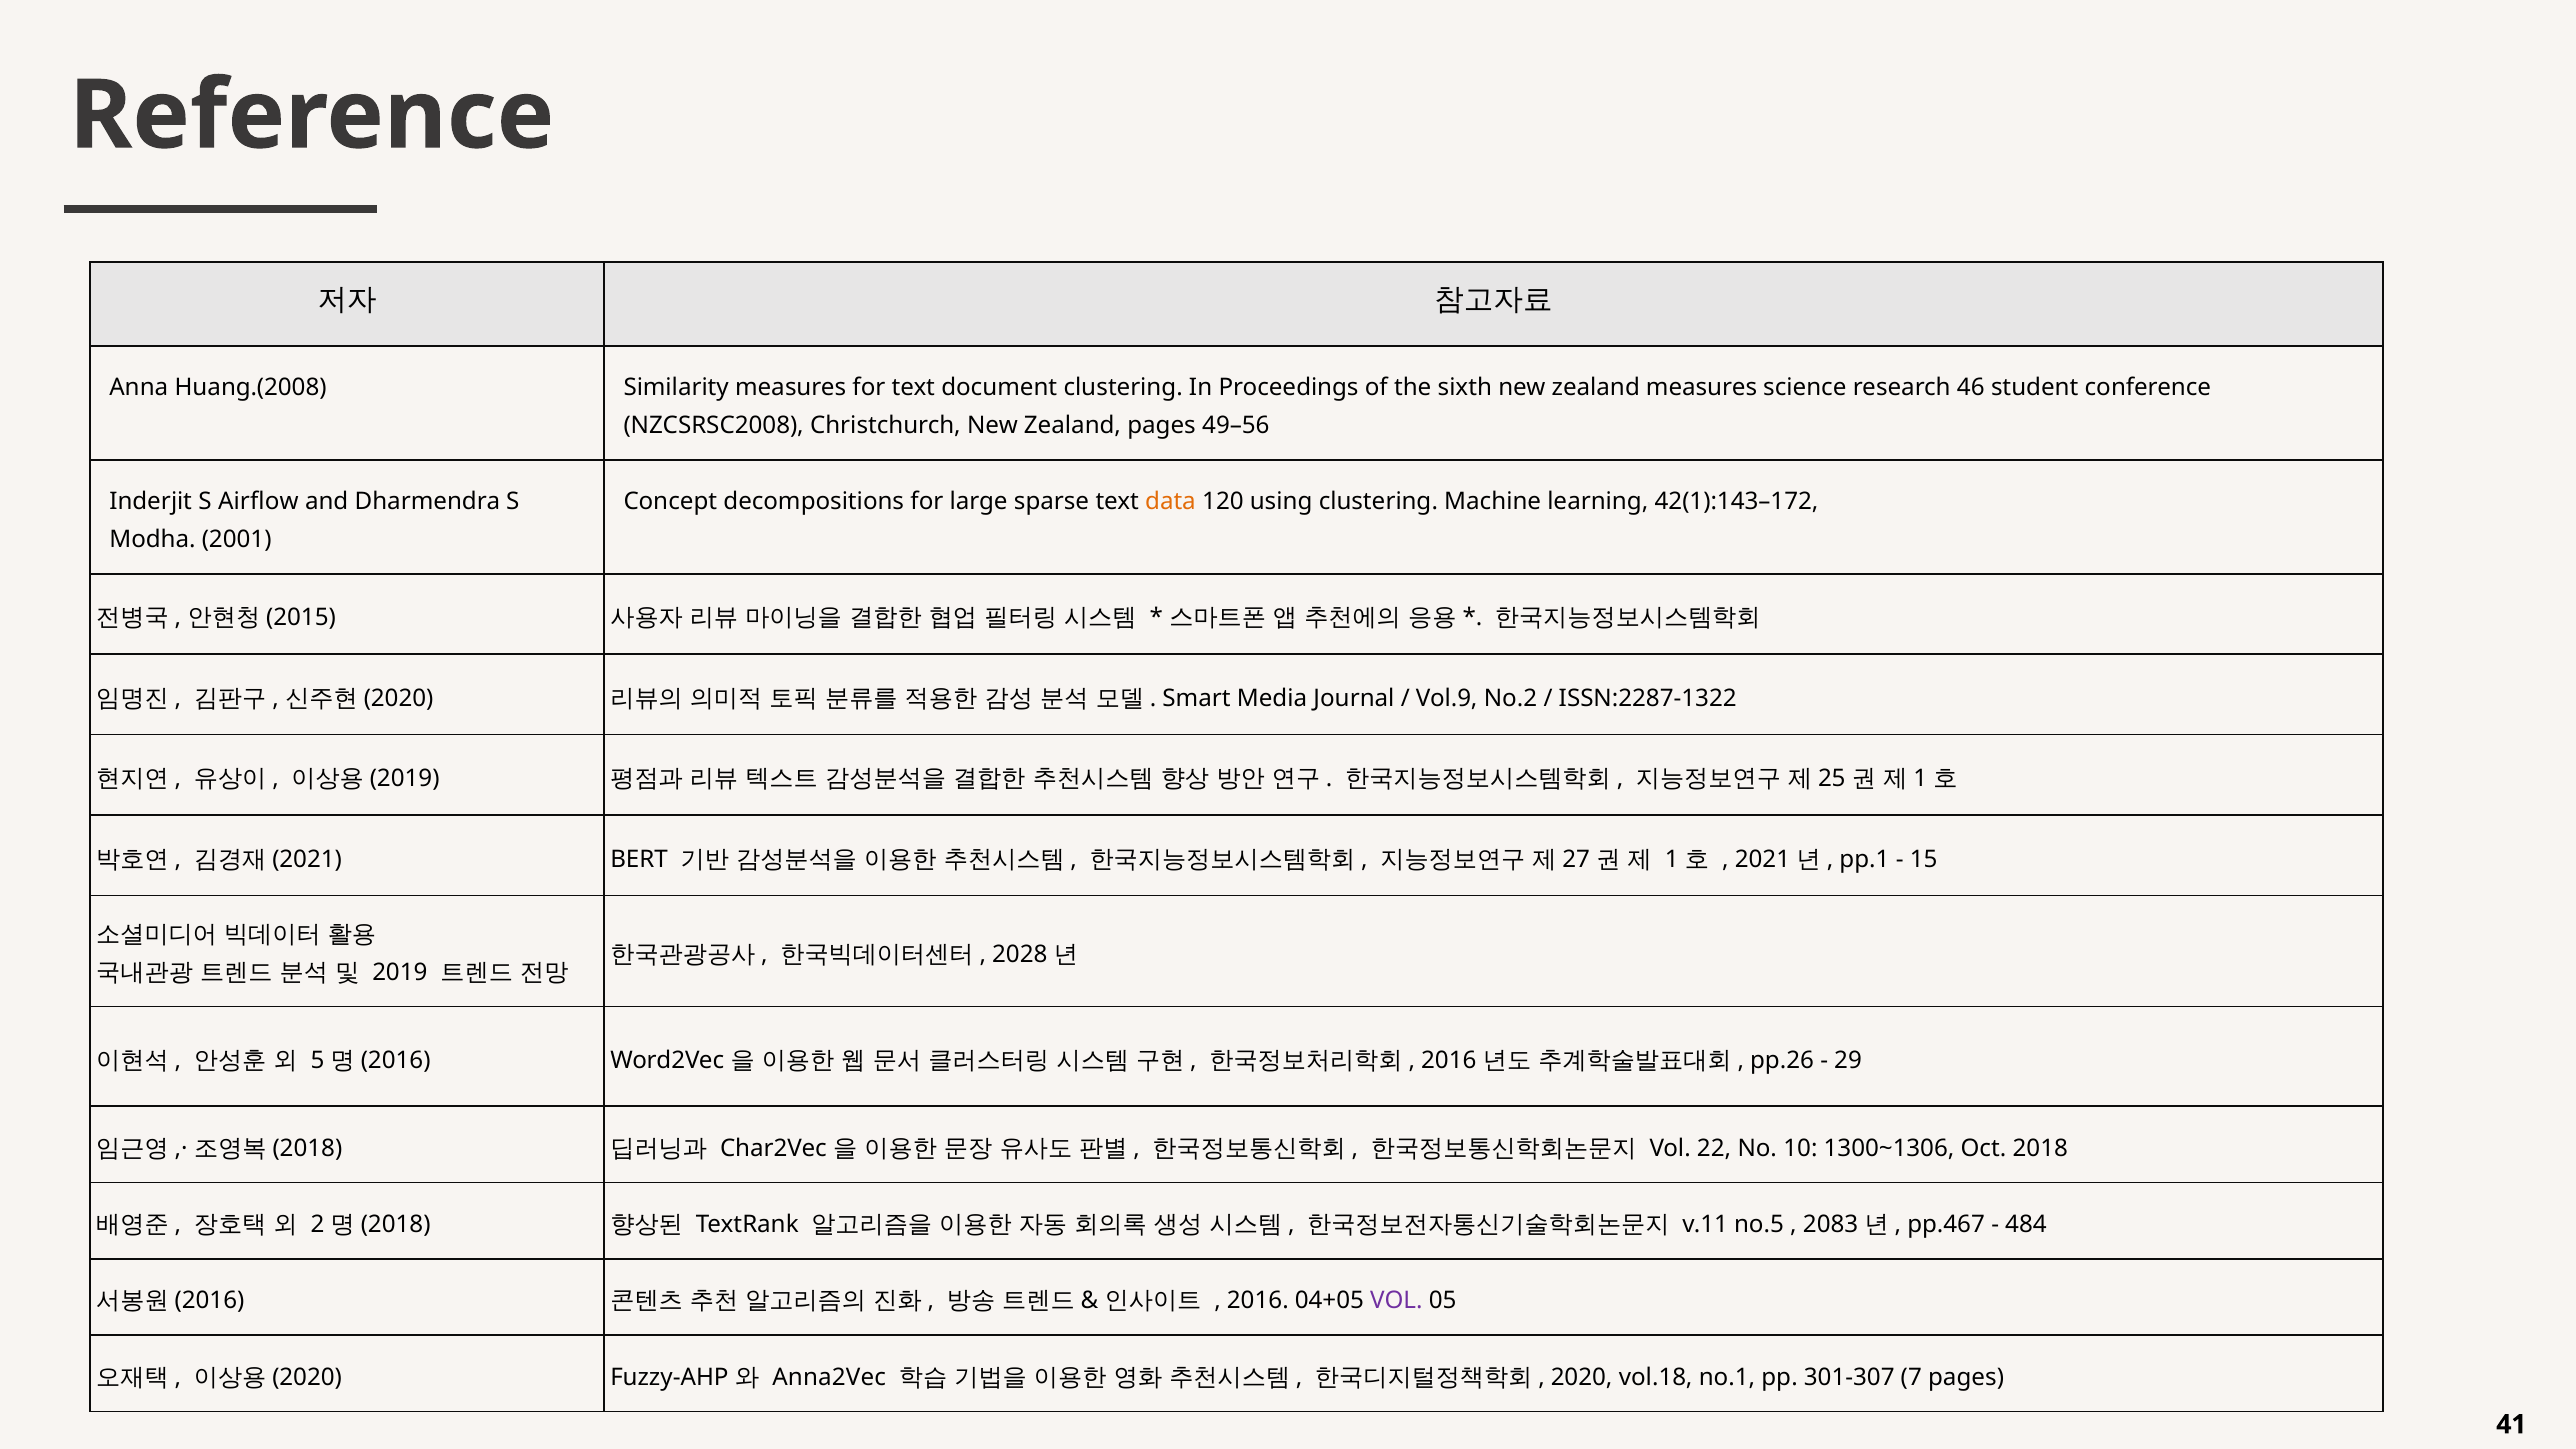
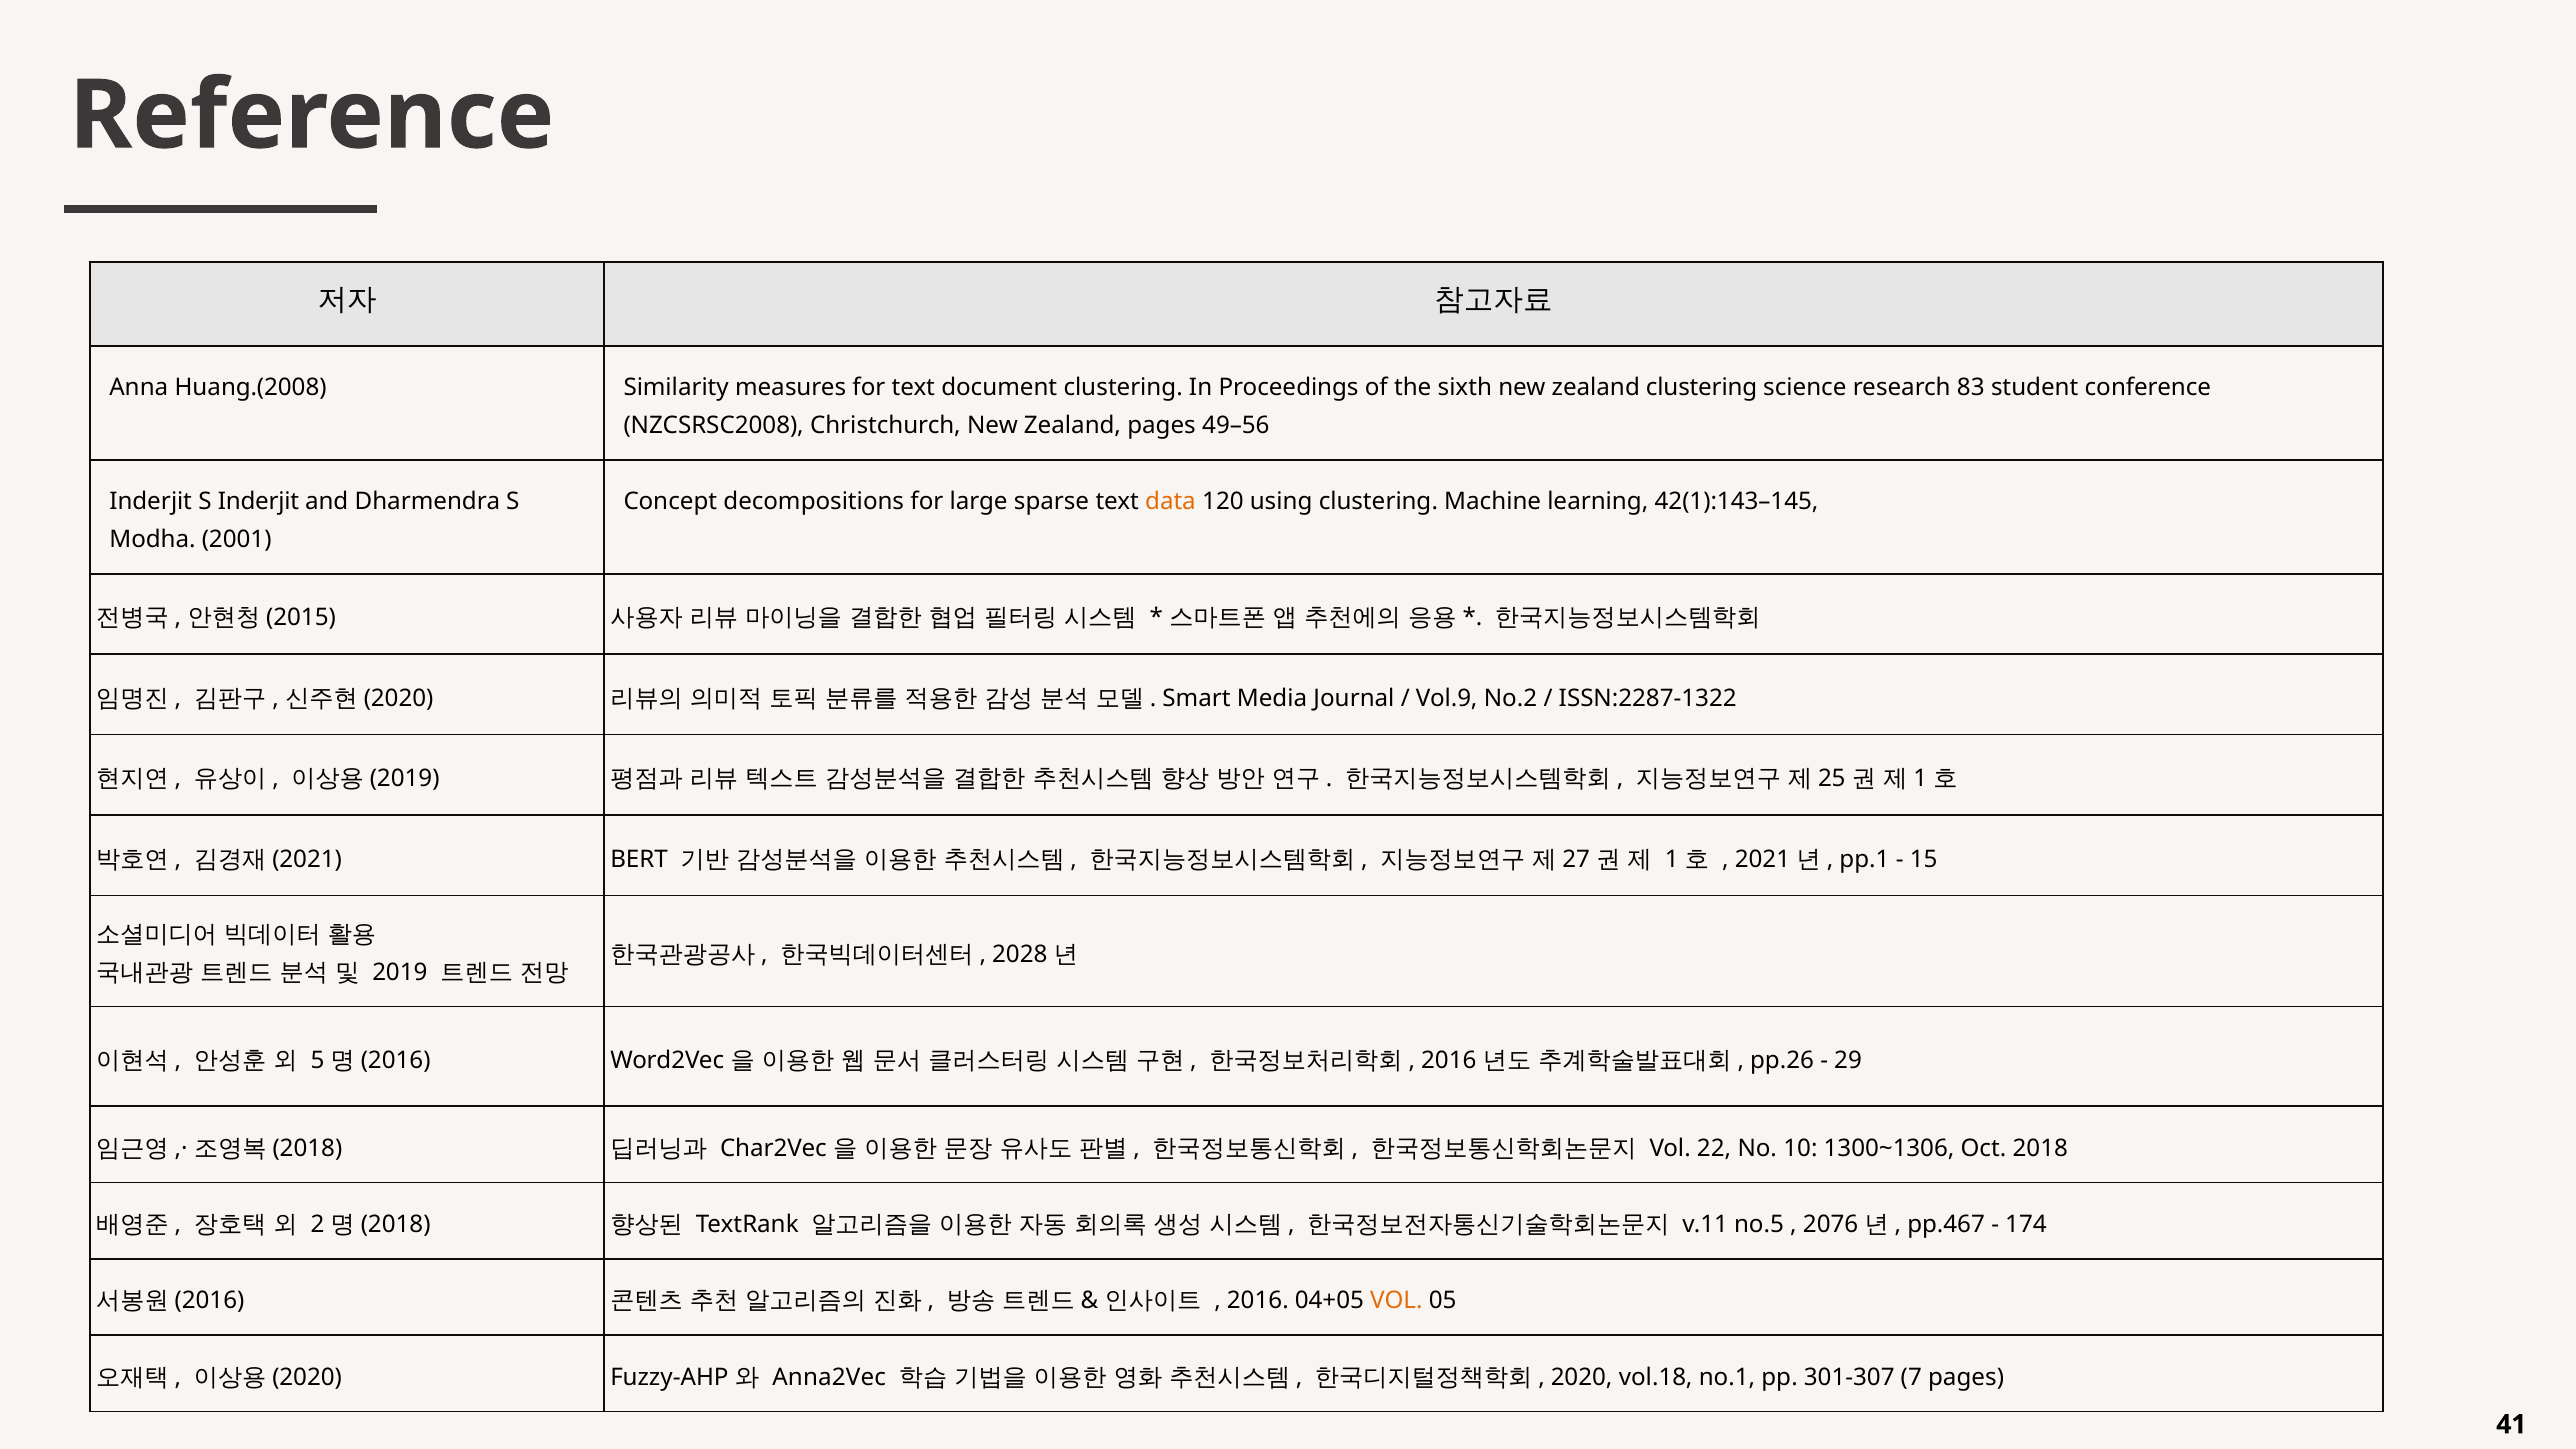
zealand measures: measures -> clustering
46: 46 -> 83
S Airflow: Airflow -> Inderjit
42(1):143–172: 42(1):143–172 -> 42(1):143–145
2083: 2083 -> 2076
484: 484 -> 174
VOL at (1396, 1301) colour: purple -> orange
